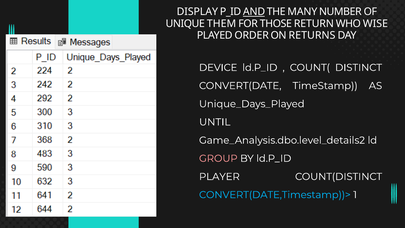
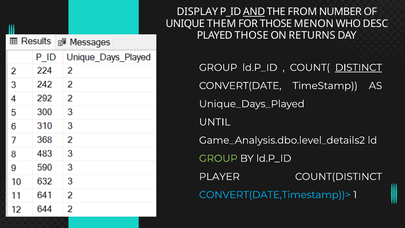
MANY: MANY -> FROM
RETURN: RETURN -> MENON
WISE: WISE -> DESC
PLAYED ORDER: ORDER -> THOSE
DEVICE at (218, 68): DEVICE -> GROUP
DISTINCT underline: none -> present
GROUP at (218, 158) colour: pink -> light green
